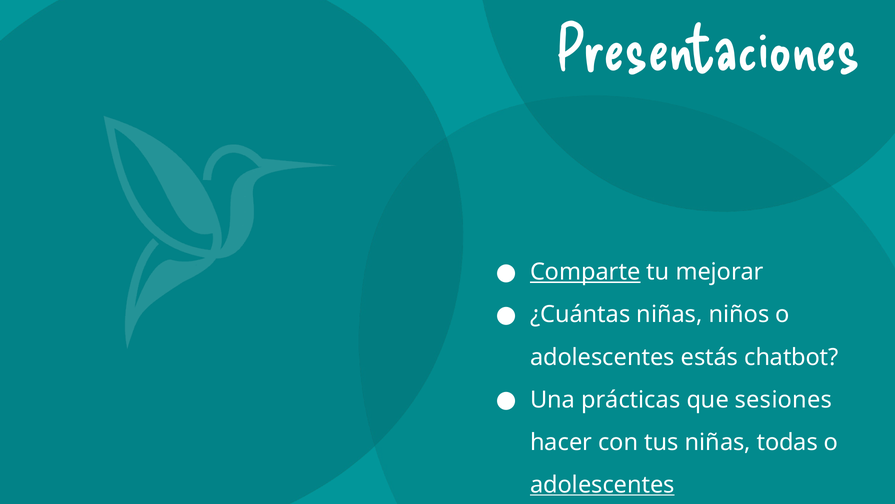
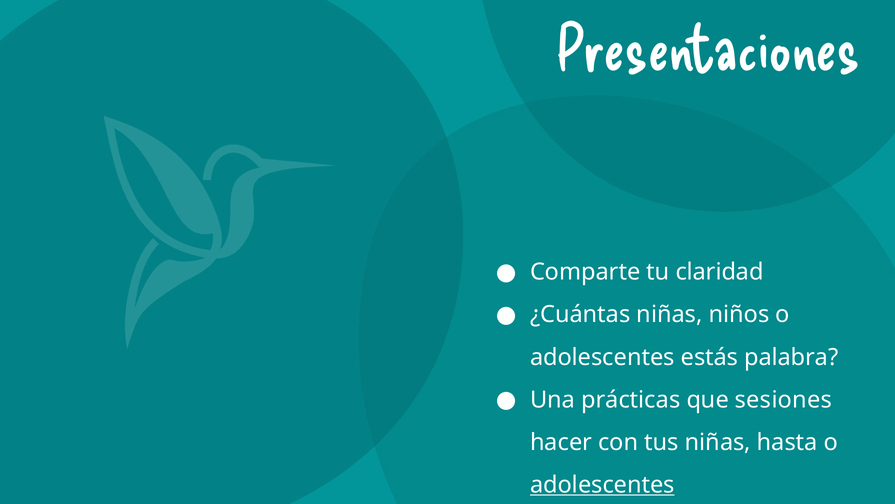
Comparte underline: present -> none
mejorar: mejorar -> claridad
chatbot: chatbot -> palabra
todas: todas -> hasta
